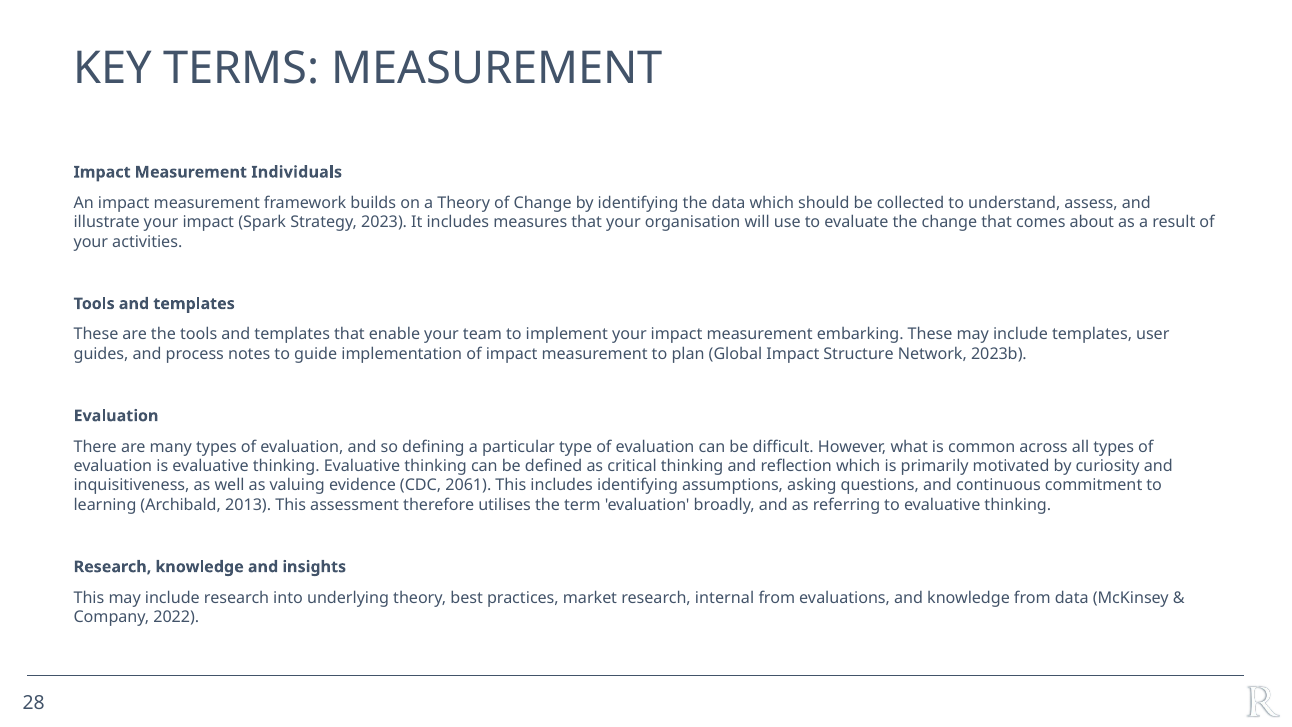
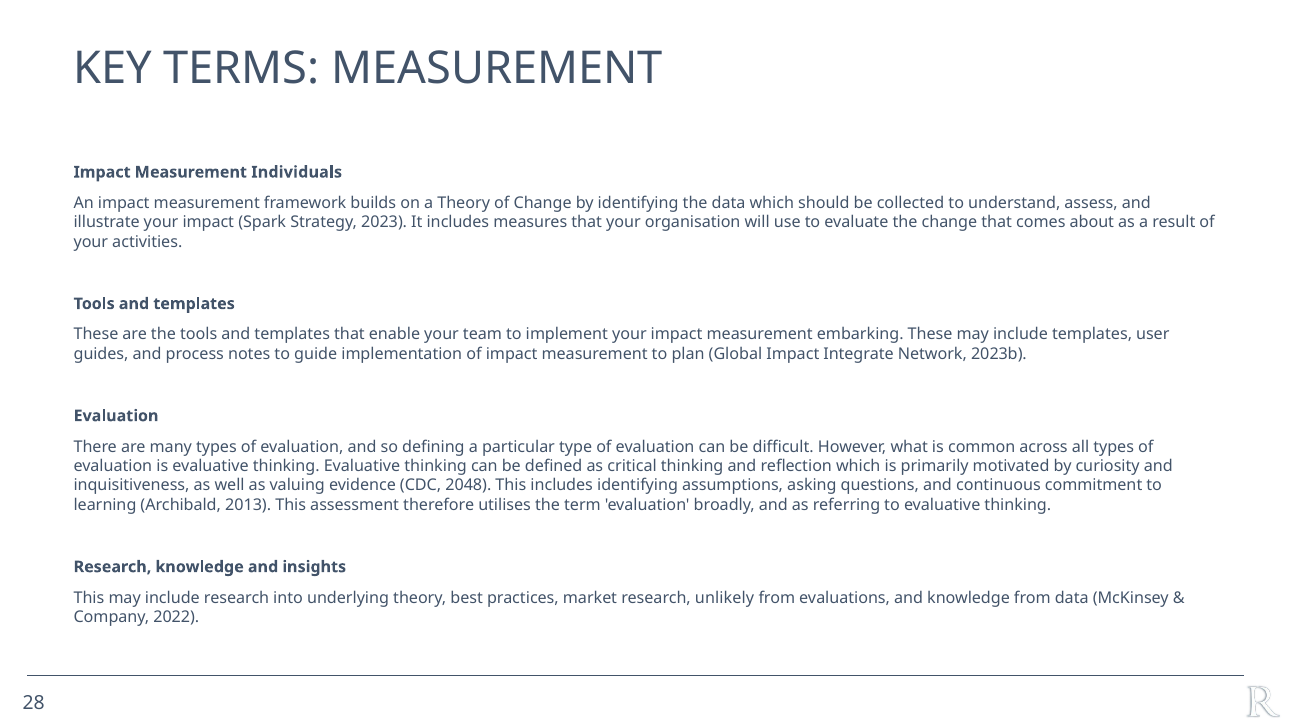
Structure: Structure -> Integrate
2061: 2061 -> 2048
internal: internal -> unlikely
